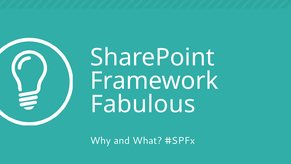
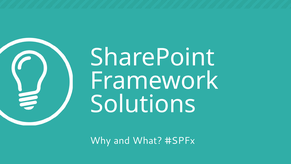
Fabulous: Fabulous -> Solutions
